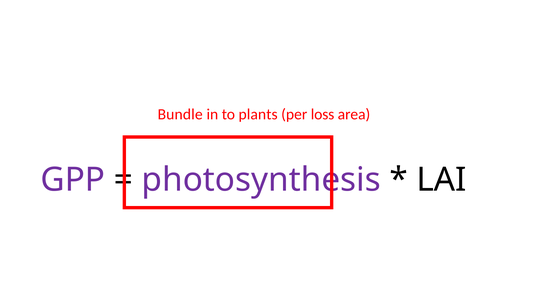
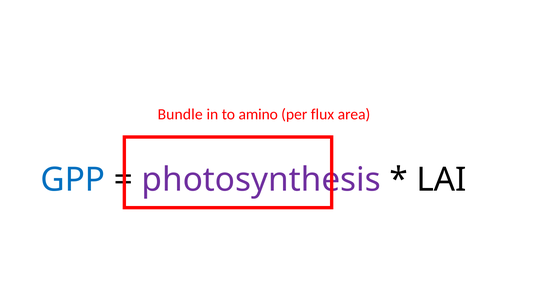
plants: plants -> amino
loss: loss -> flux
GPP colour: purple -> blue
